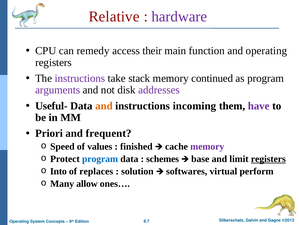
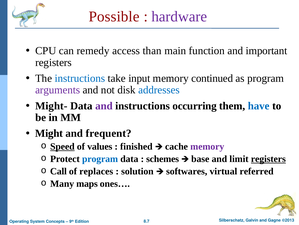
Relative: Relative -> Possible
their: their -> than
and operating: operating -> important
instructions at (80, 78) colour: purple -> blue
stack: stack -> input
addresses colour: purple -> blue
Useful-: Useful- -> Might-
and at (104, 106) colour: orange -> purple
incoming: incoming -> occurring
have colour: purple -> blue
Priori: Priori -> Might
Speed underline: none -> present
Into: Into -> Call
perform: perform -> referred
allow: allow -> maps
